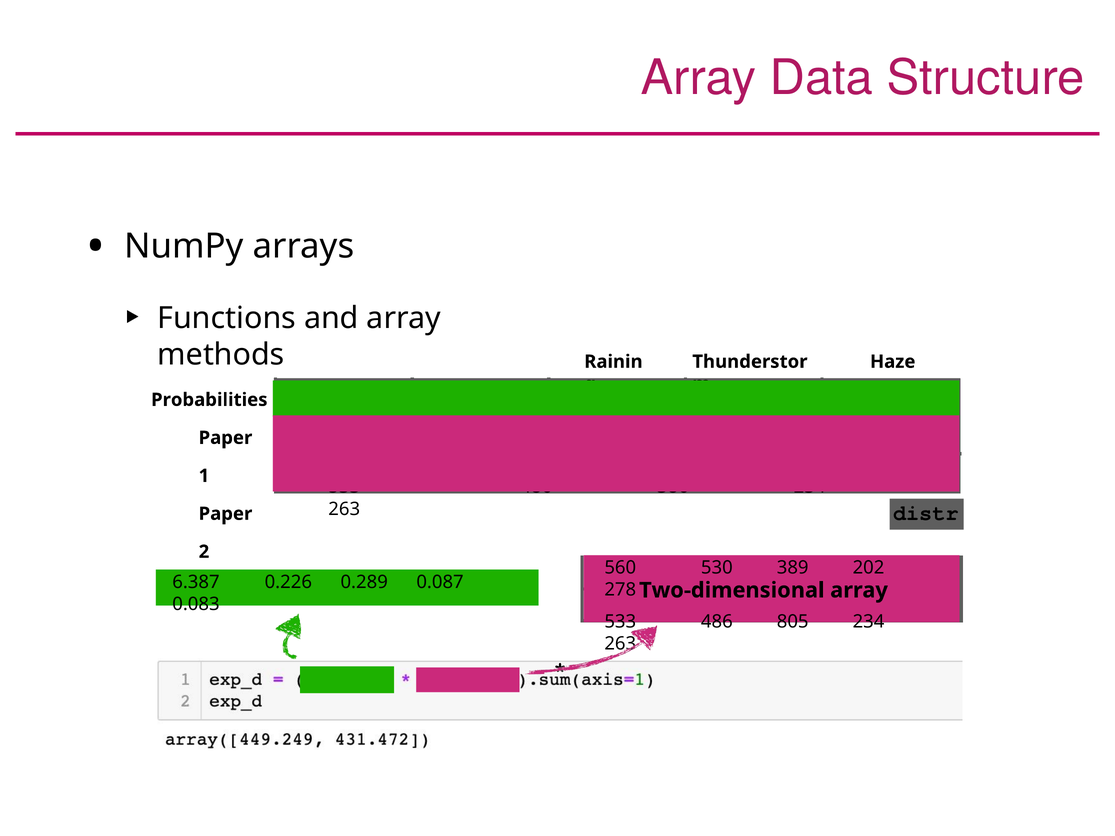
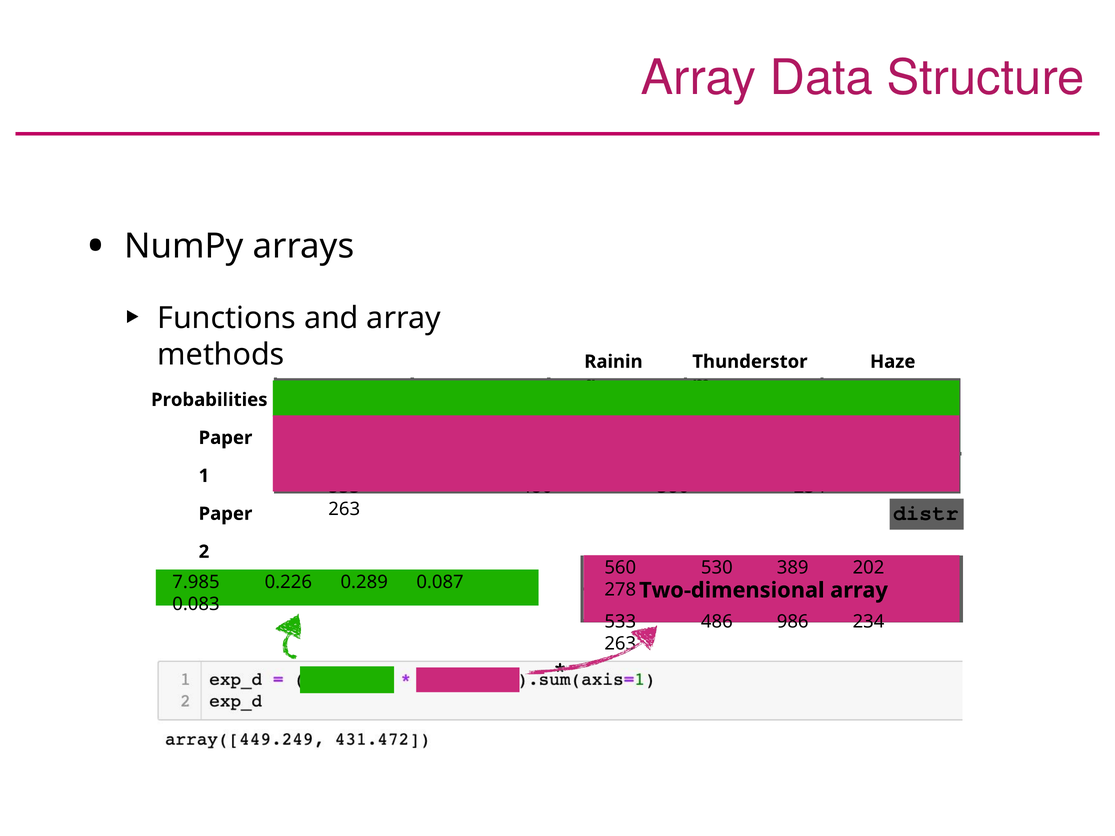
6.387: 6.387 -> 7.985
805: 805 -> 986
